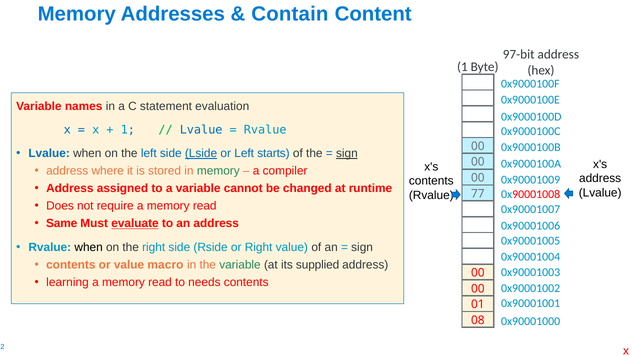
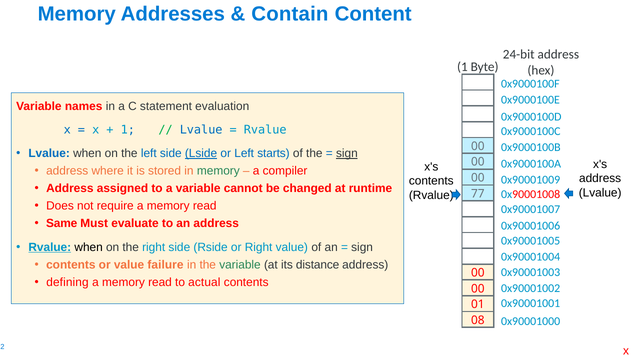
97-bit: 97-bit -> 24-bit
evaluate underline: present -> none
Rvalue at (50, 247) underline: none -> present
macro: macro -> failure
supplied: supplied -> distance
learning: learning -> defining
needs: needs -> actual
